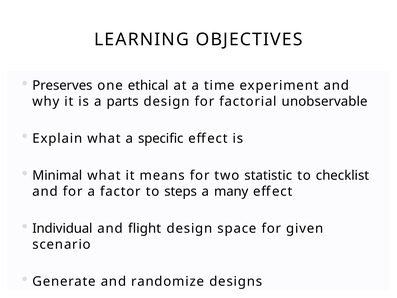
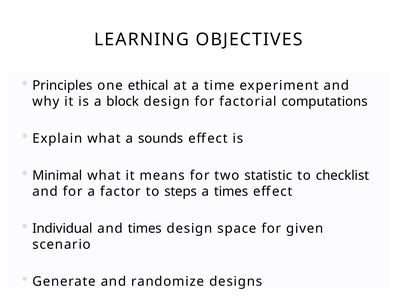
Preserves: Preserves -> Principles
parts: parts -> block
unobservable: unobservable -> computations
specific: specific -> sounds
a many: many -> times
and flight: flight -> times
